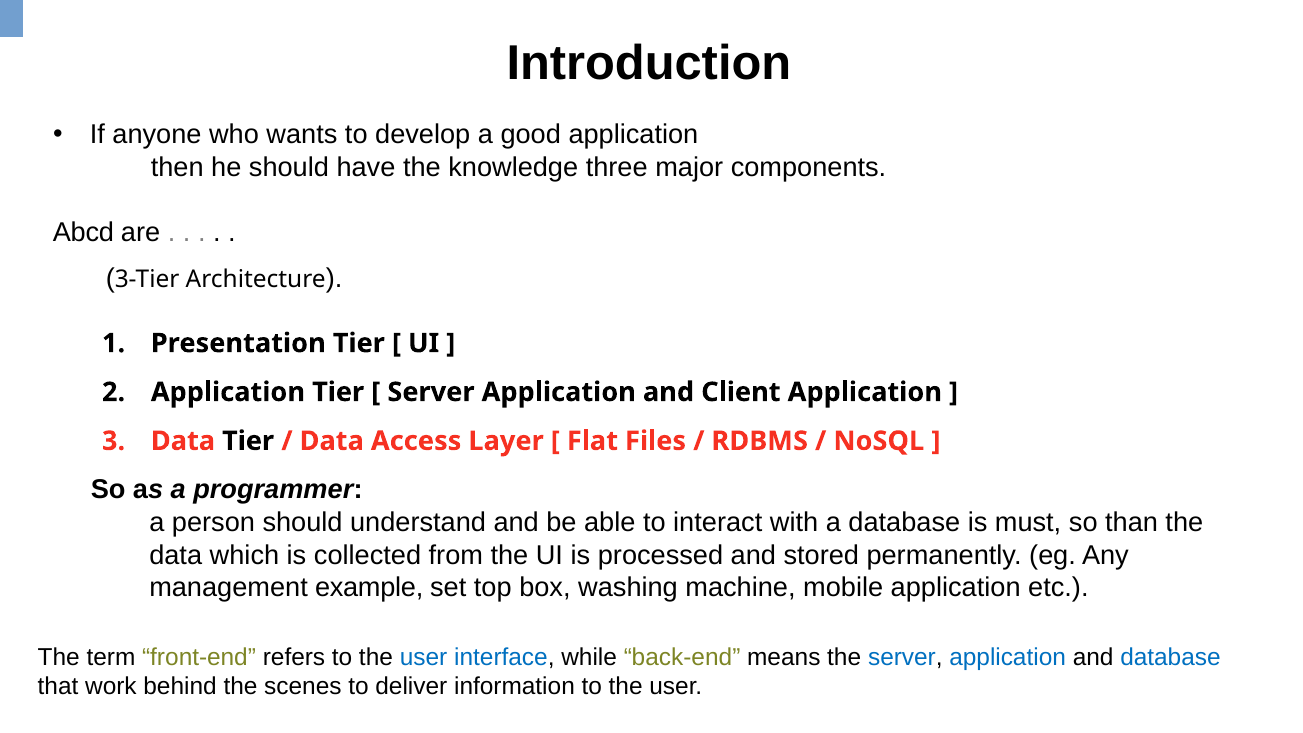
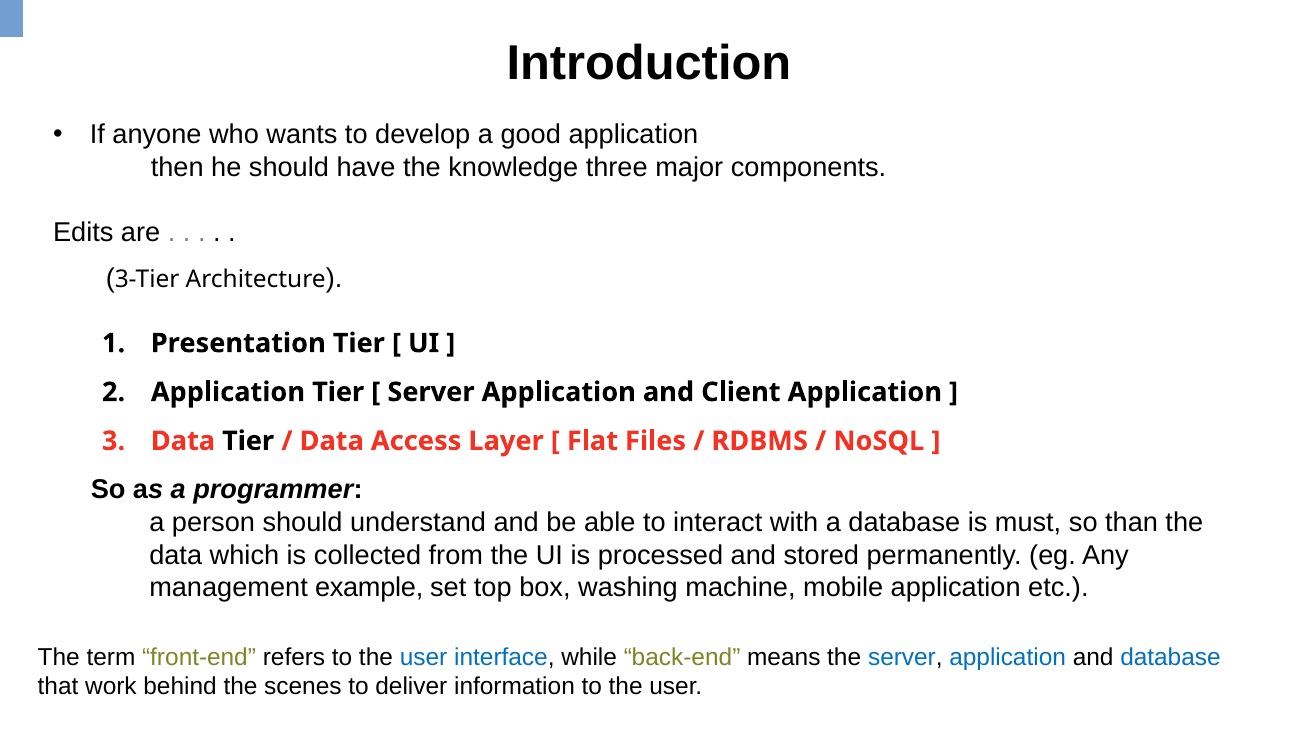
Abcd: Abcd -> Edits
